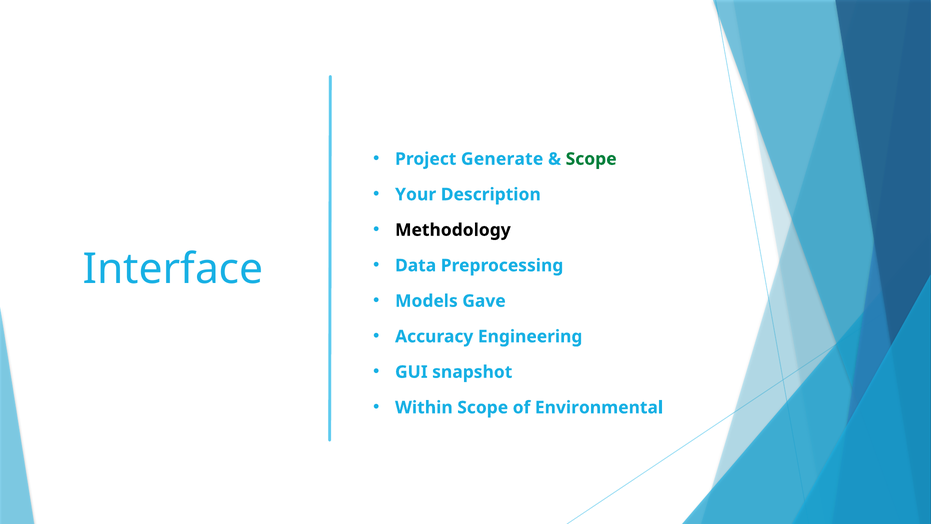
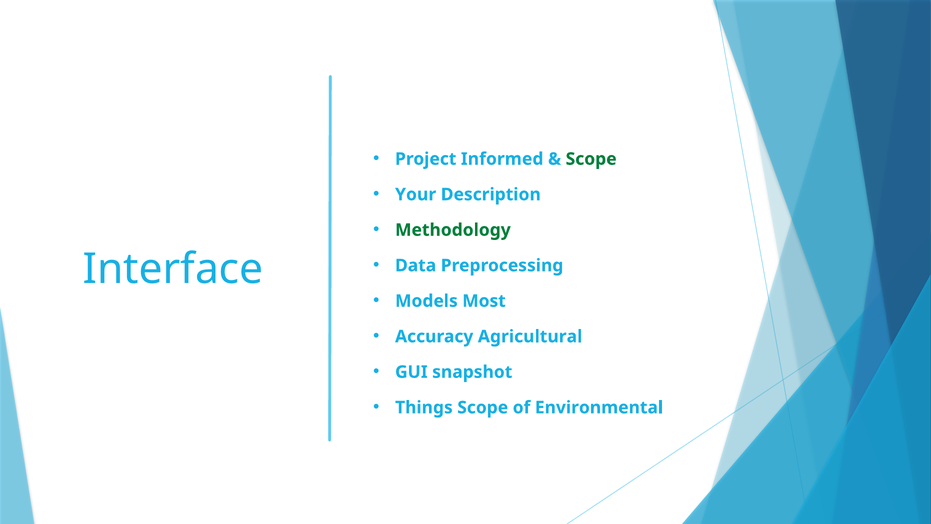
Generate: Generate -> Informed
Methodology colour: black -> green
Gave: Gave -> Most
Engineering: Engineering -> Agricultural
Within: Within -> Things
